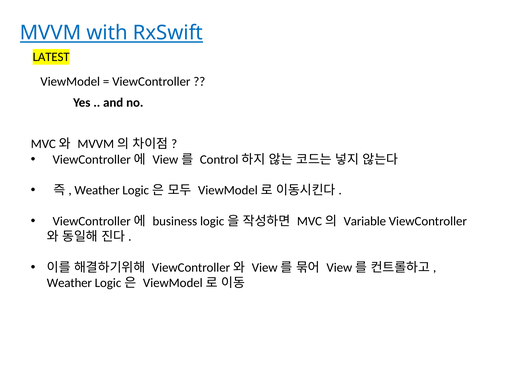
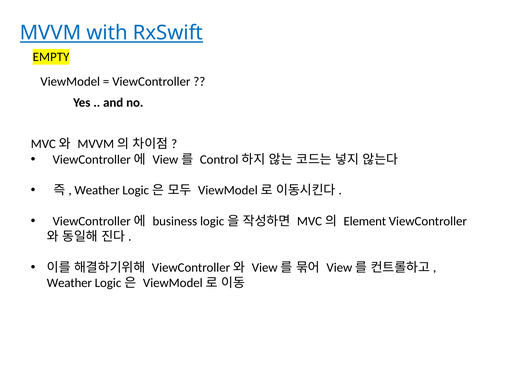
LATEST: LATEST -> EMPTY
Variable: Variable -> Element
